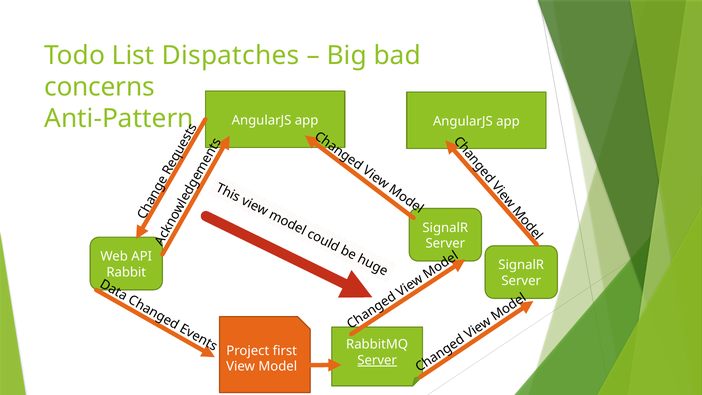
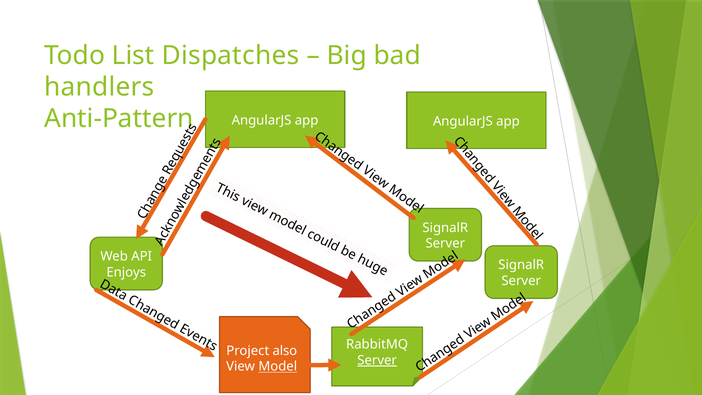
concerns: concerns -> handlers
Rabbit: Rabbit -> Enjoys
first: first -> also
Model underline: none -> present
